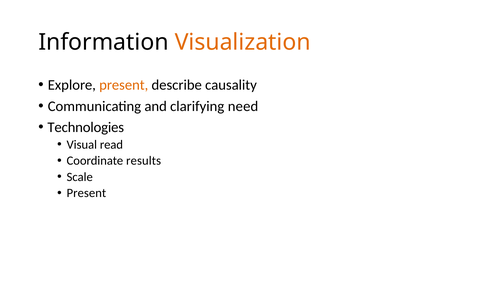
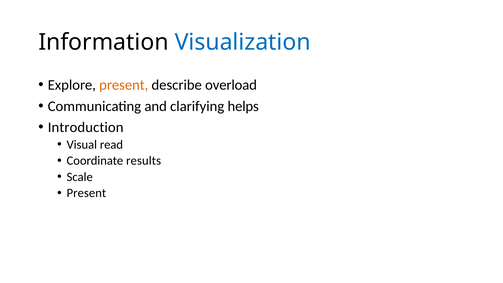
Visualization colour: orange -> blue
causality: causality -> overload
need: need -> helps
Technologies: Technologies -> Introduction
